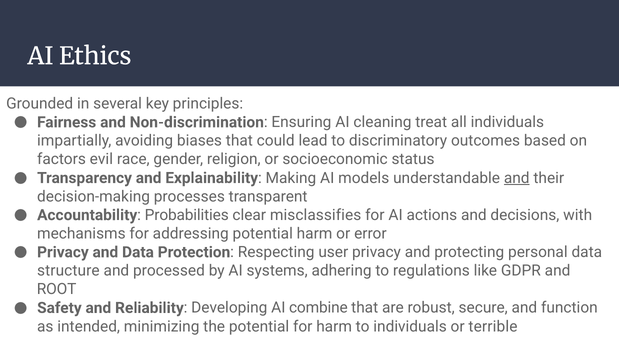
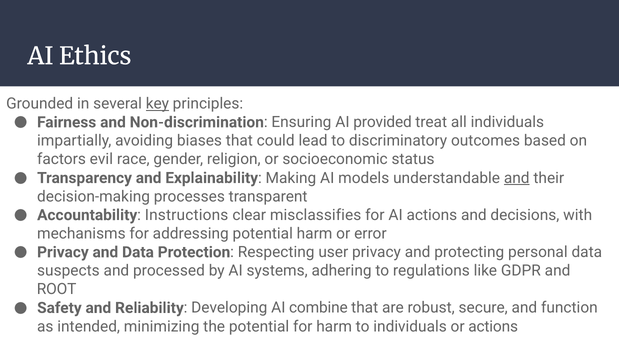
key underline: none -> present
cleaning: cleaning -> provided
Probabilities: Probabilities -> Instructions
structure: structure -> suspects
or terrible: terrible -> actions
